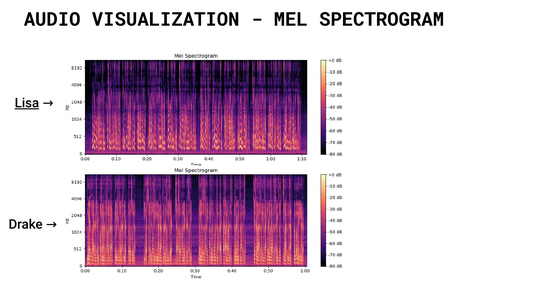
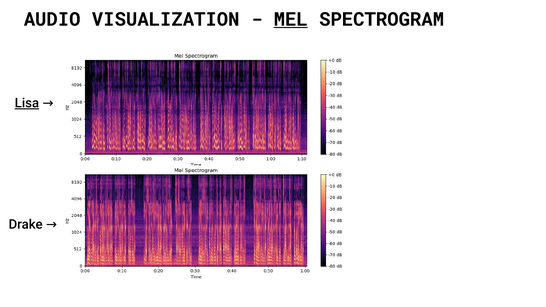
MEL underline: none -> present
